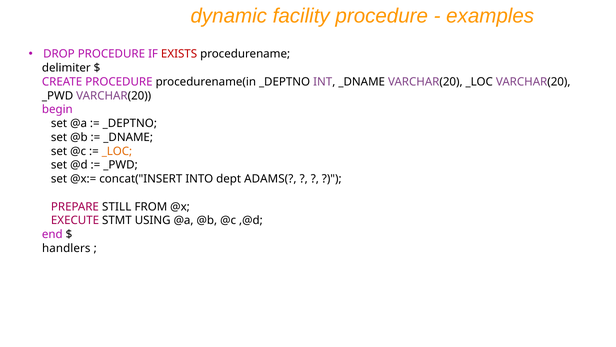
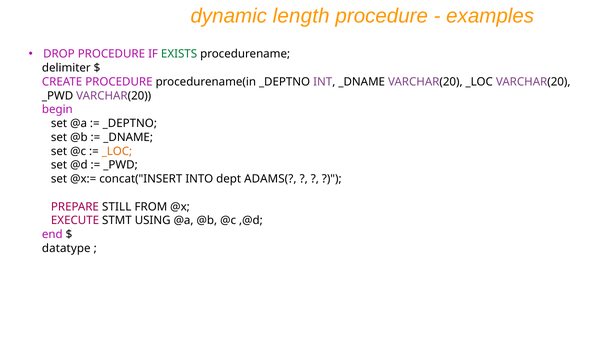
facility: facility -> length
EXISTS colour: red -> green
handlers: handlers -> datatype
